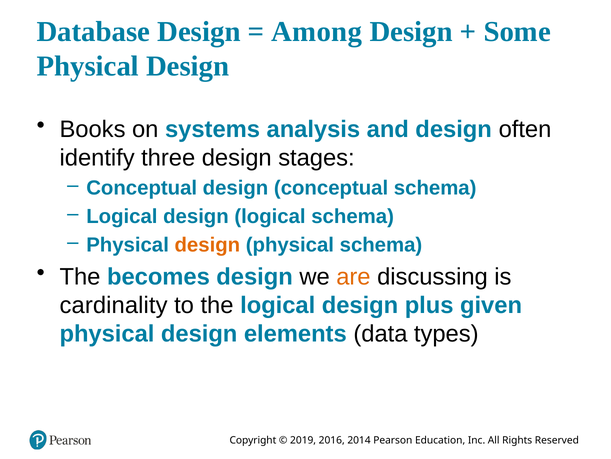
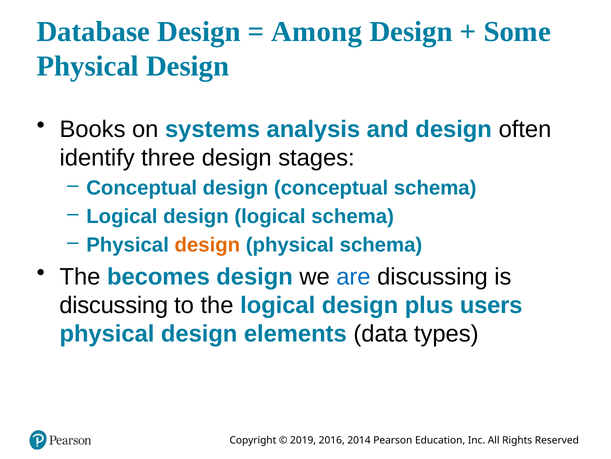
are colour: orange -> blue
cardinality at (114, 305): cardinality -> discussing
given: given -> users
